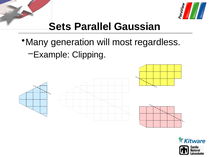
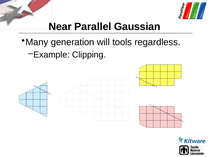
Sets: Sets -> Near
most: most -> tools
